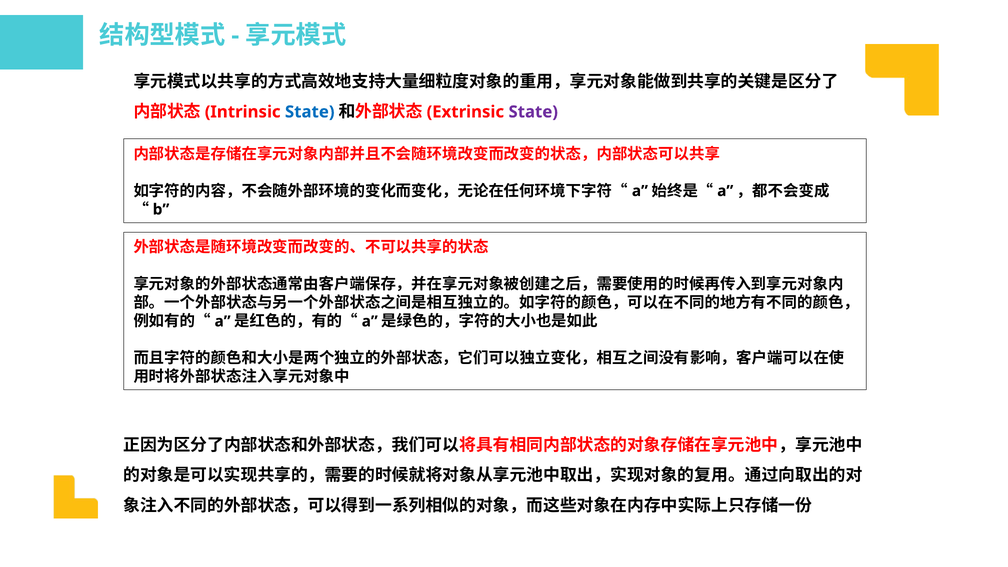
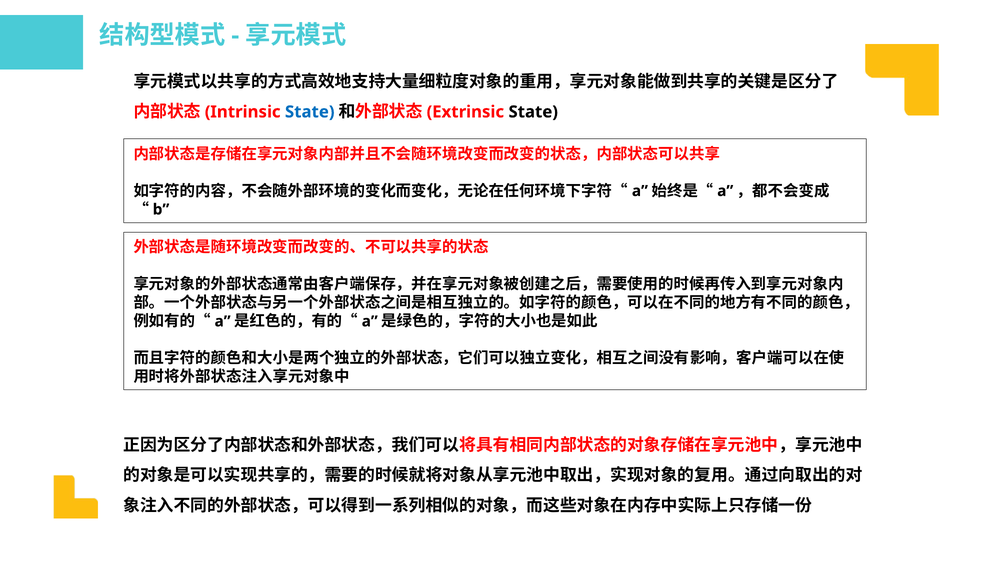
State at (533, 112) colour: purple -> black
